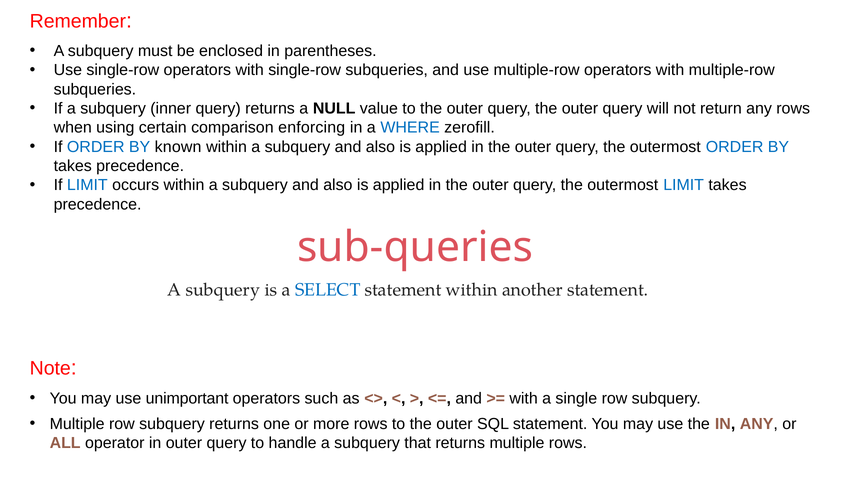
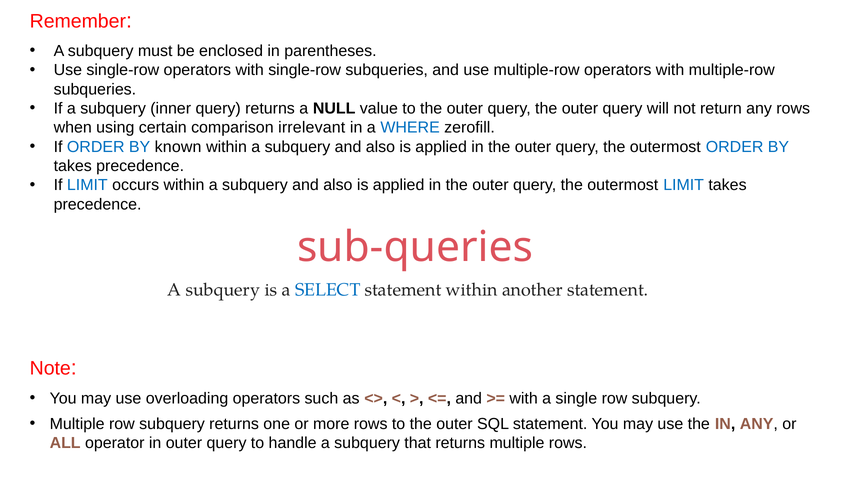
enforcing: enforcing -> irrelevant
unimportant: unimportant -> overloading
